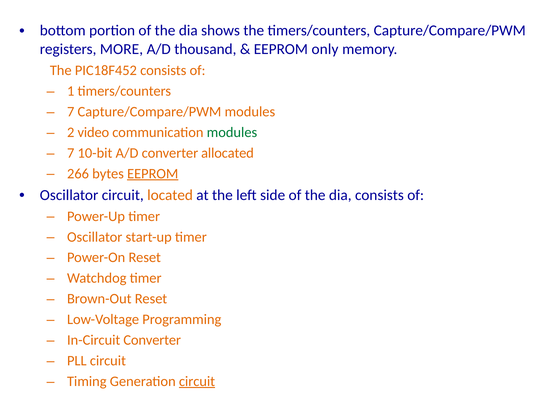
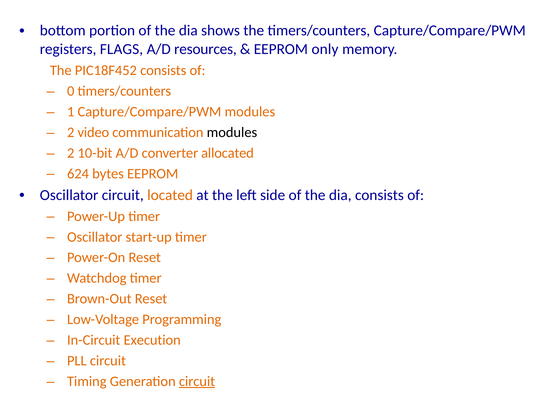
MORE: MORE -> FLAGS
thousand: thousand -> resources
1: 1 -> 0
7 at (71, 112): 7 -> 1
modules at (232, 132) colour: green -> black
7 at (71, 153): 7 -> 2
266: 266 -> 624
EEPROM at (153, 173) underline: present -> none
In-Circuit Converter: Converter -> Execution
